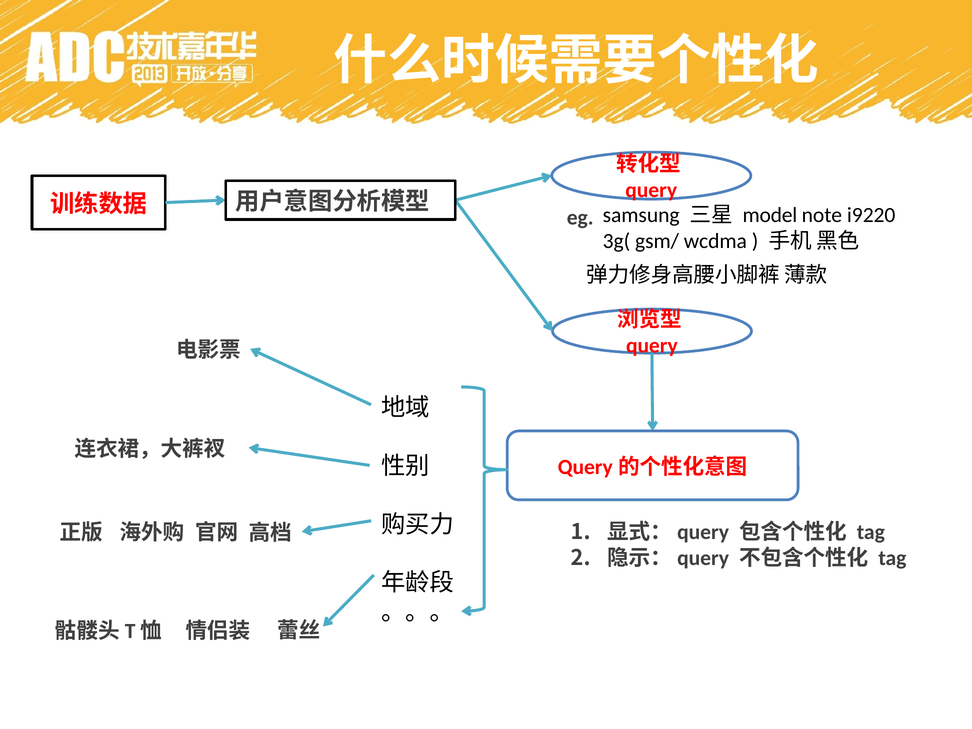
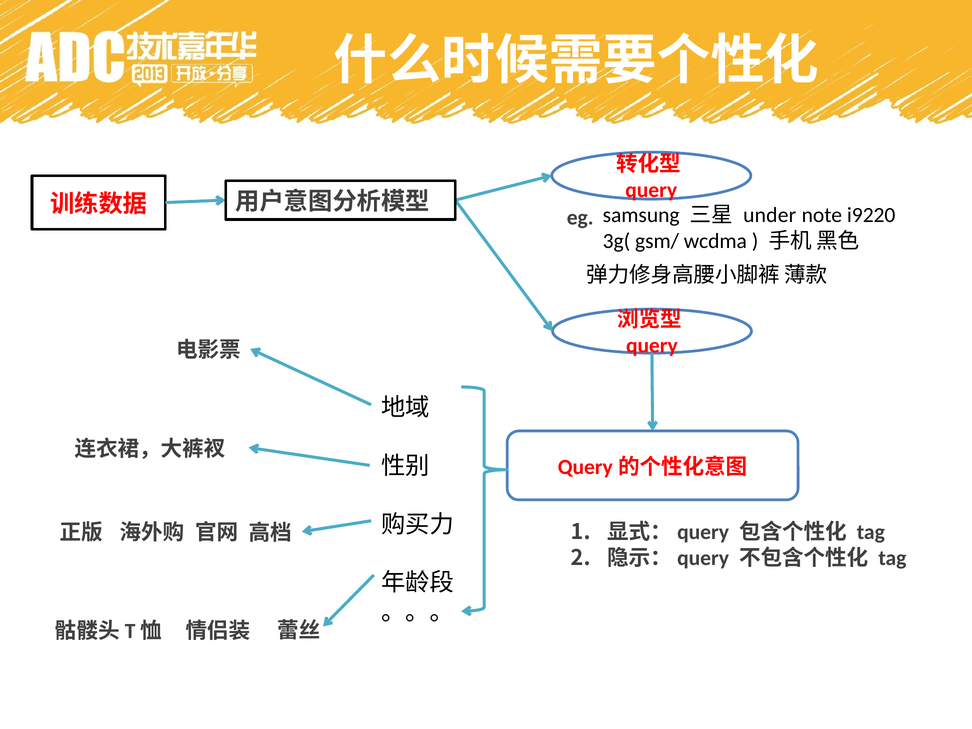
model: model -> under
